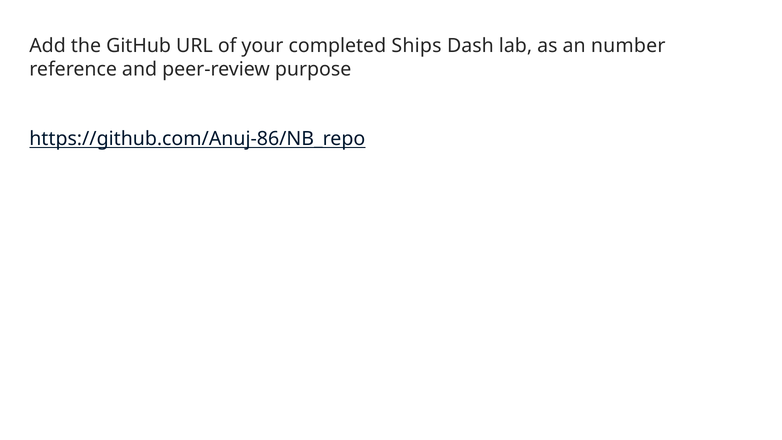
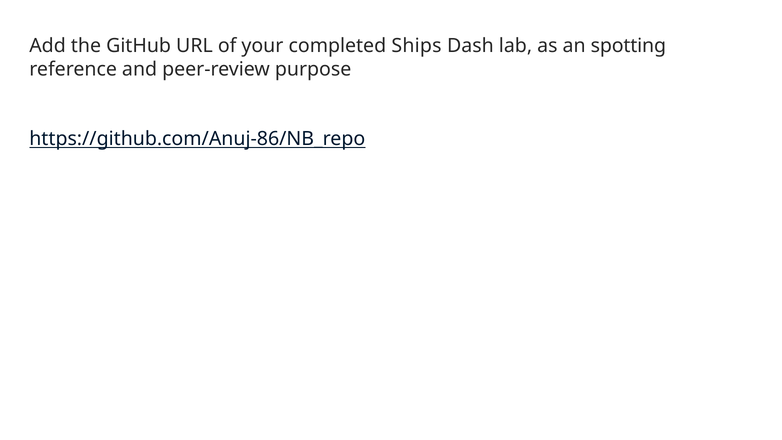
number: number -> spotting
